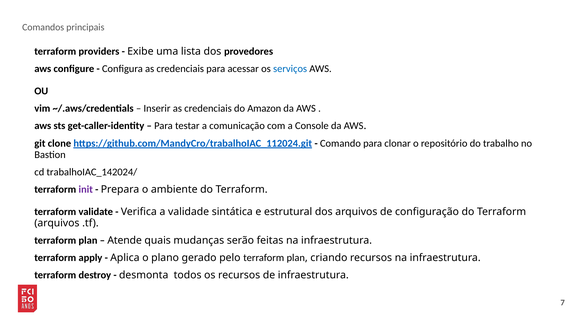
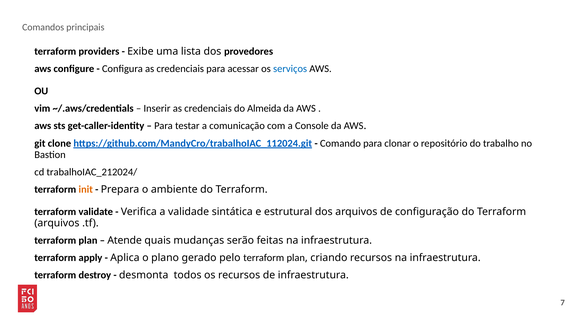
Amazon: Amazon -> Almeida
trabalhoIAC_142024/: trabalhoIAC_142024/ -> trabalhoIAC_212024/
init colour: purple -> orange
